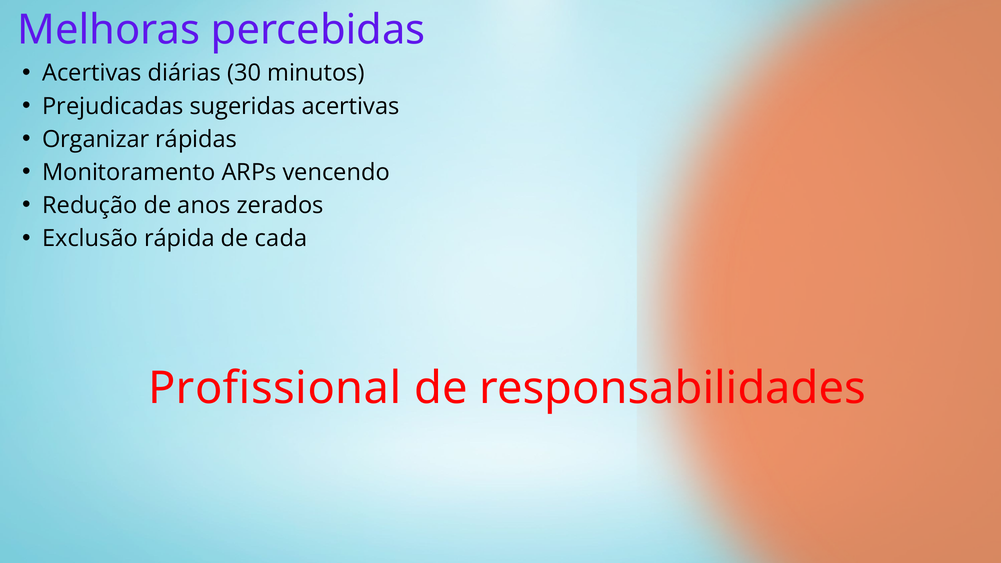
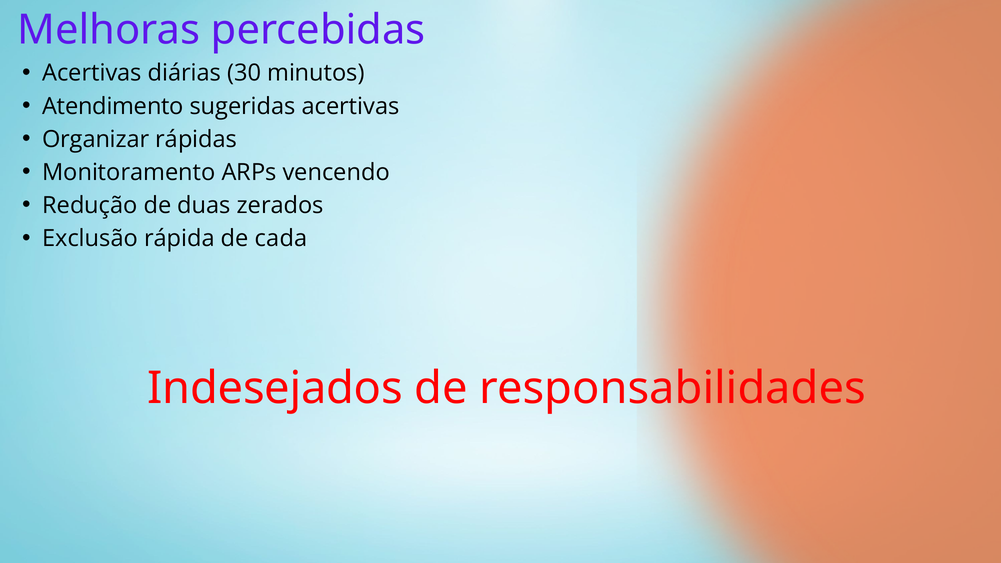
Prejudicadas: Prejudicadas -> Atendimento
anos: anos -> duas
Profissional: Profissional -> Indesejados
